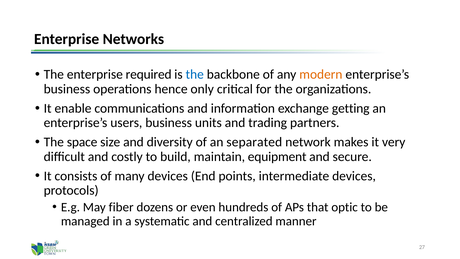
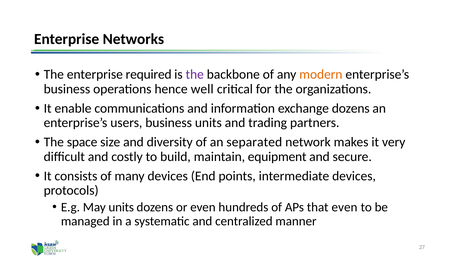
the at (195, 74) colour: blue -> purple
only: only -> well
exchange getting: getting -> dozens
May fiber: fiber -> units
that optic: optic -> even
